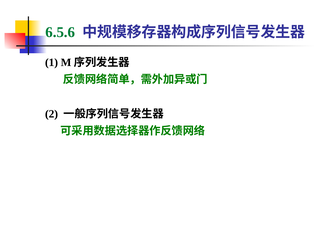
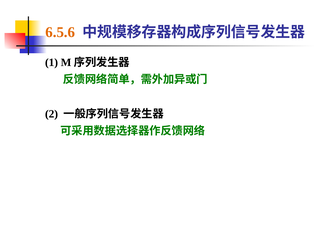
6.5.6 colour: green -> orange
